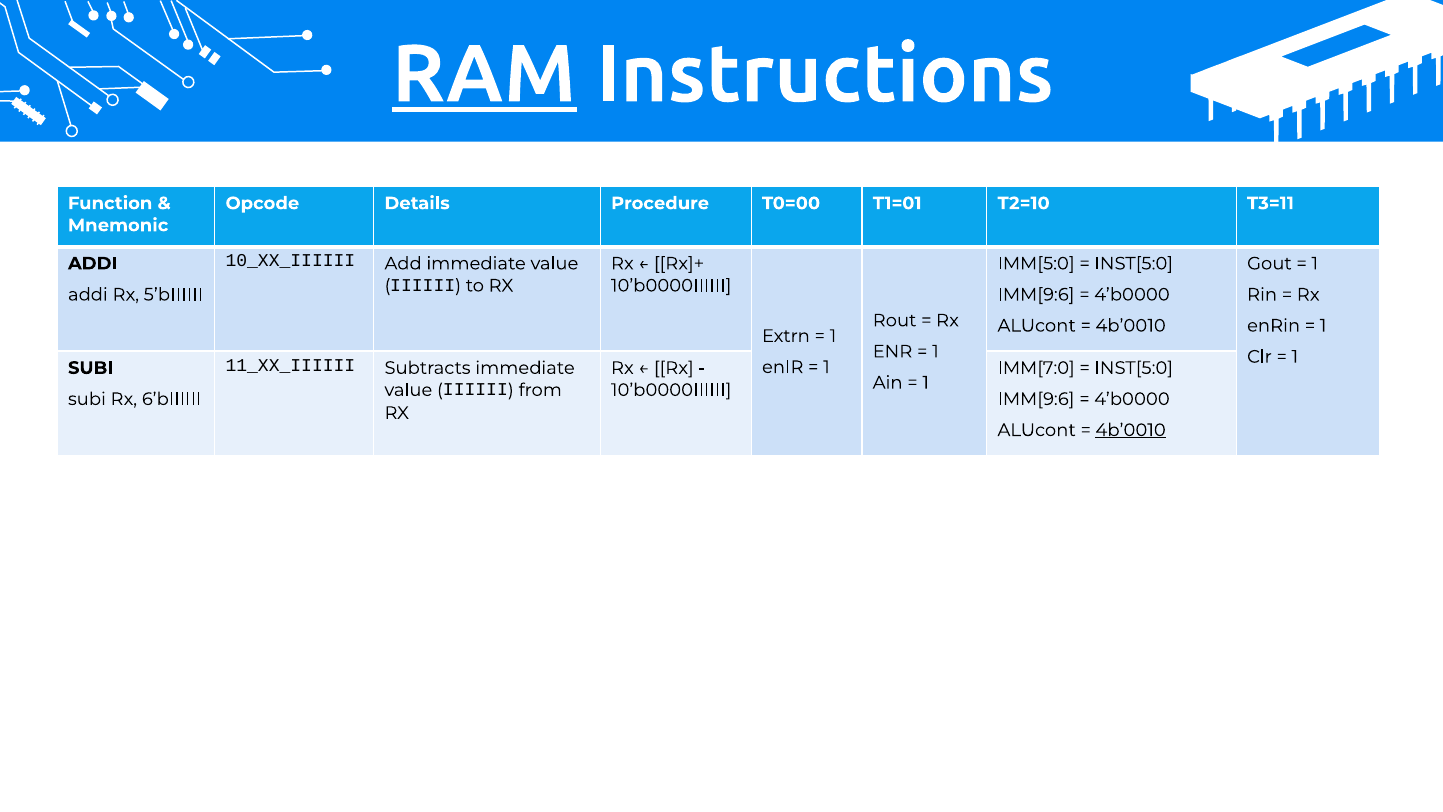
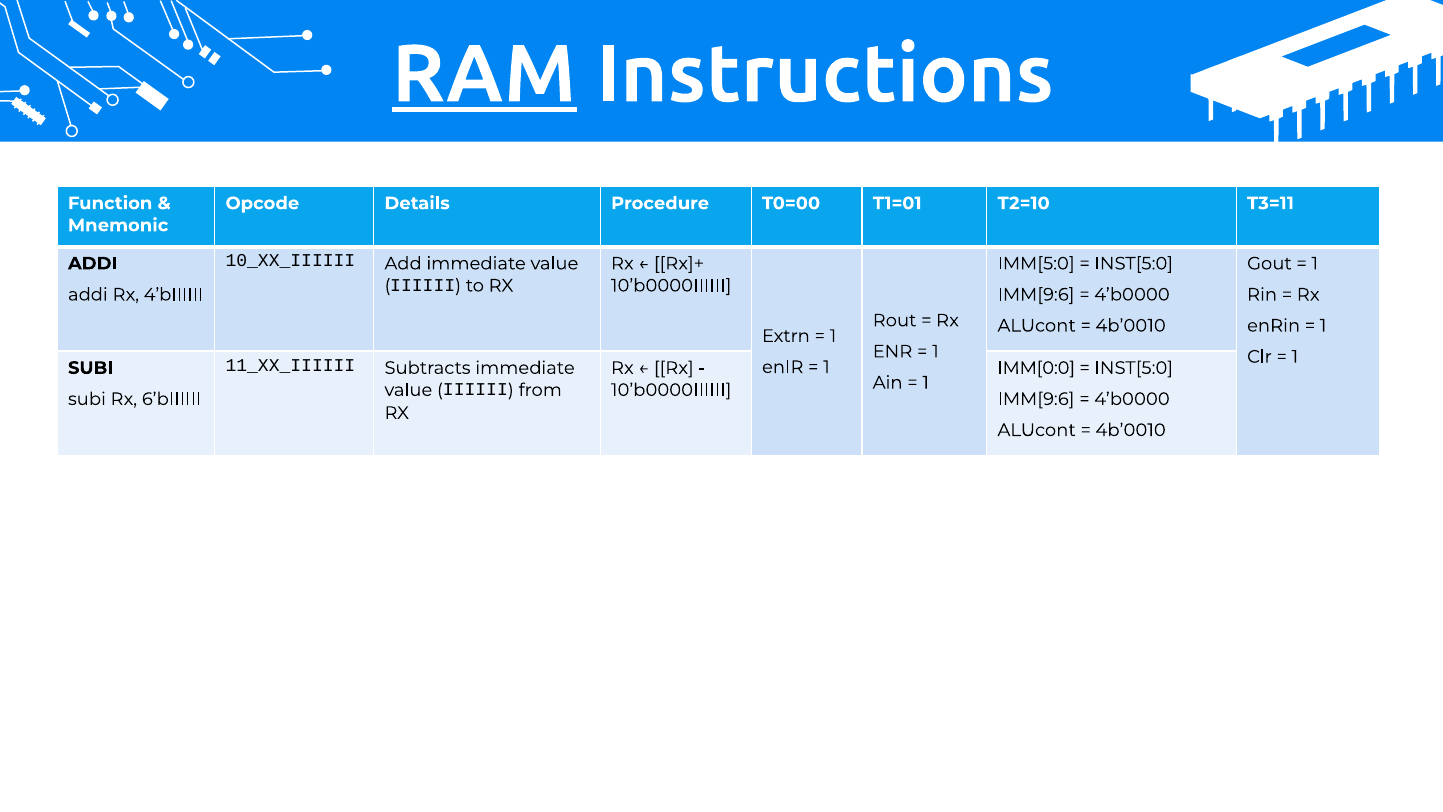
5’bIIIIII: 5’bIIIIII -> 4’bIIIIII
IMM[7:0: IMM[7:0 -> IMM[0:0
4b’0010 at (1131, 430) underline: present -> none
